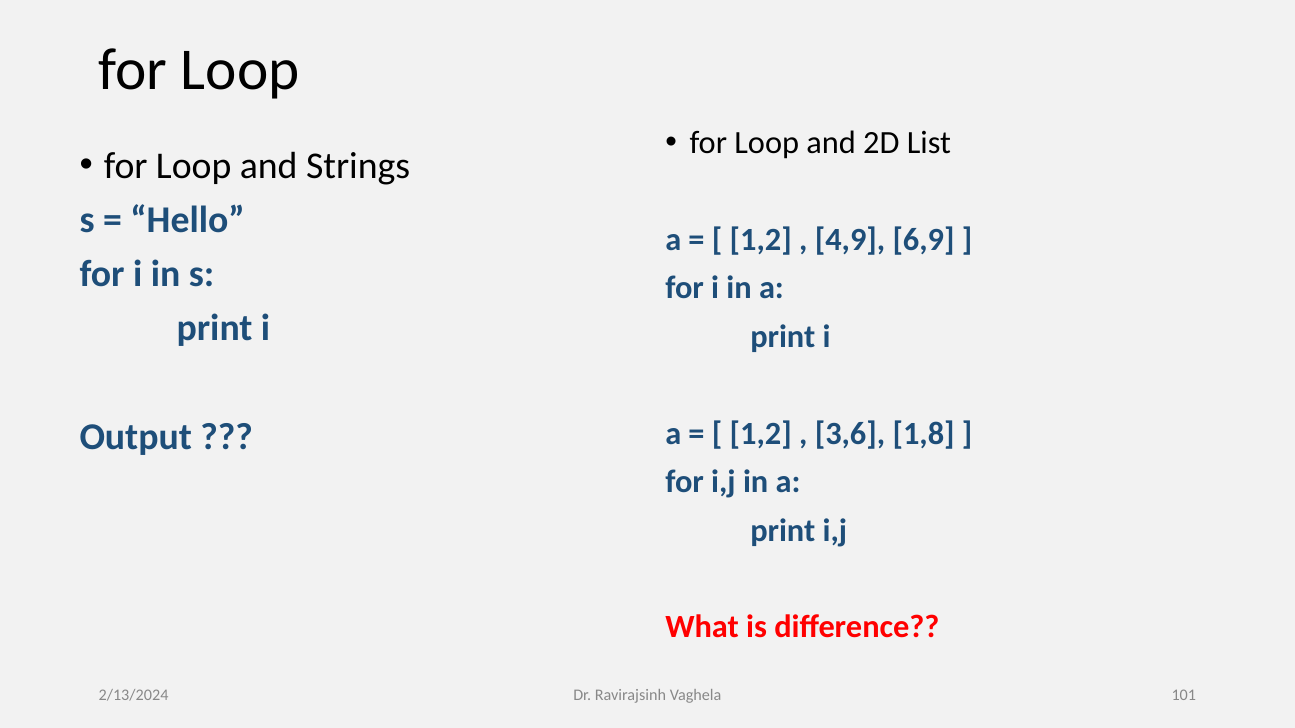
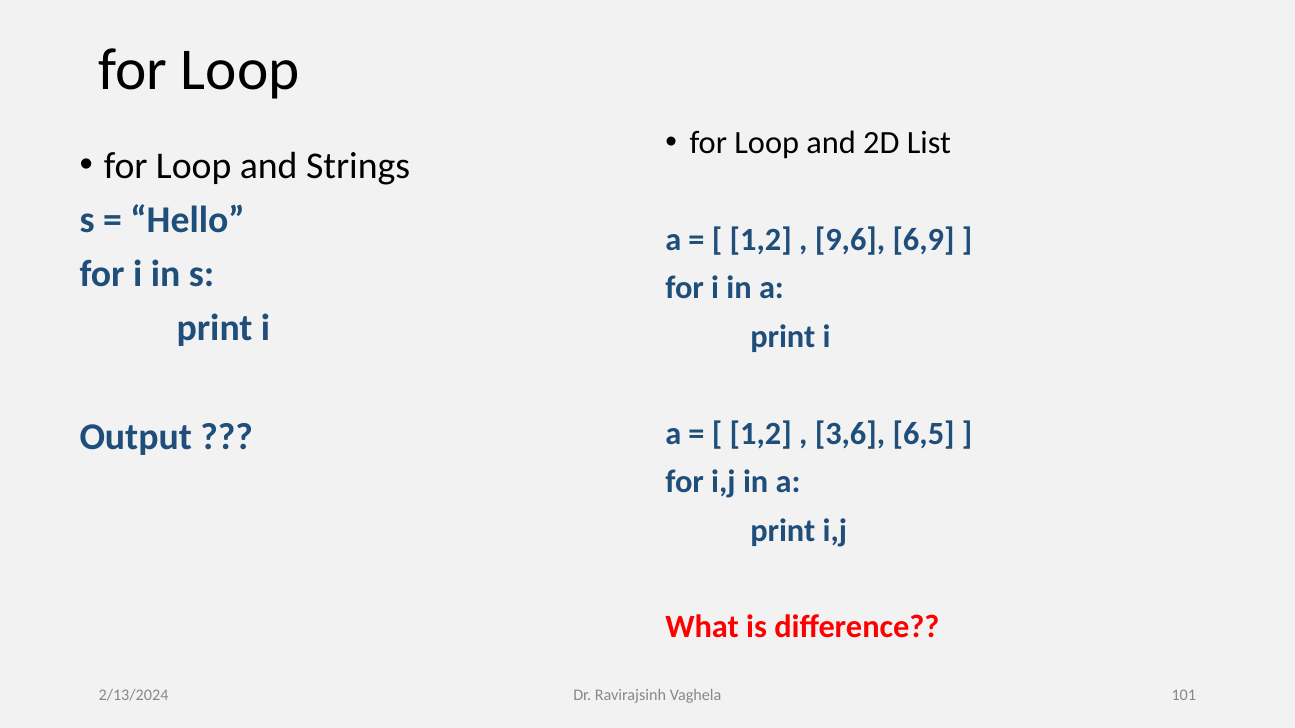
4,9: 4,9 -> 9,6
1,8: 1,8 -> 6,5
